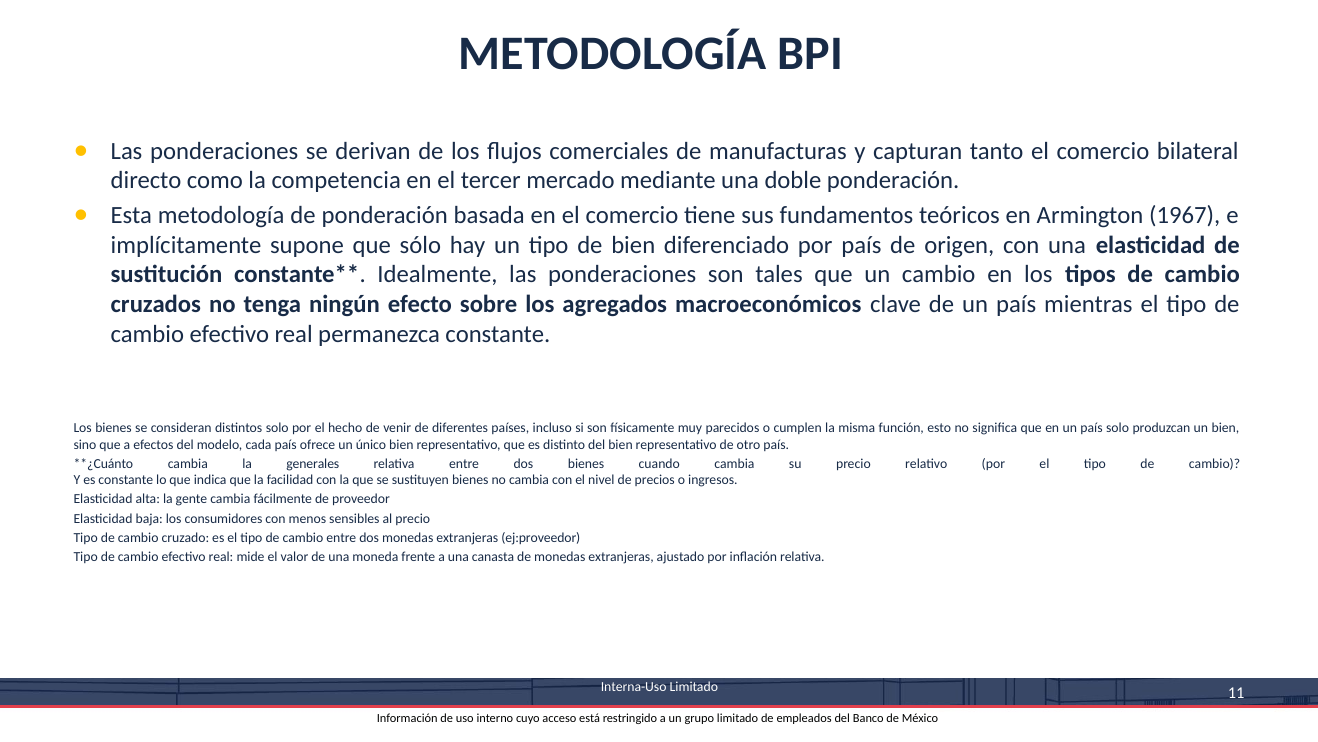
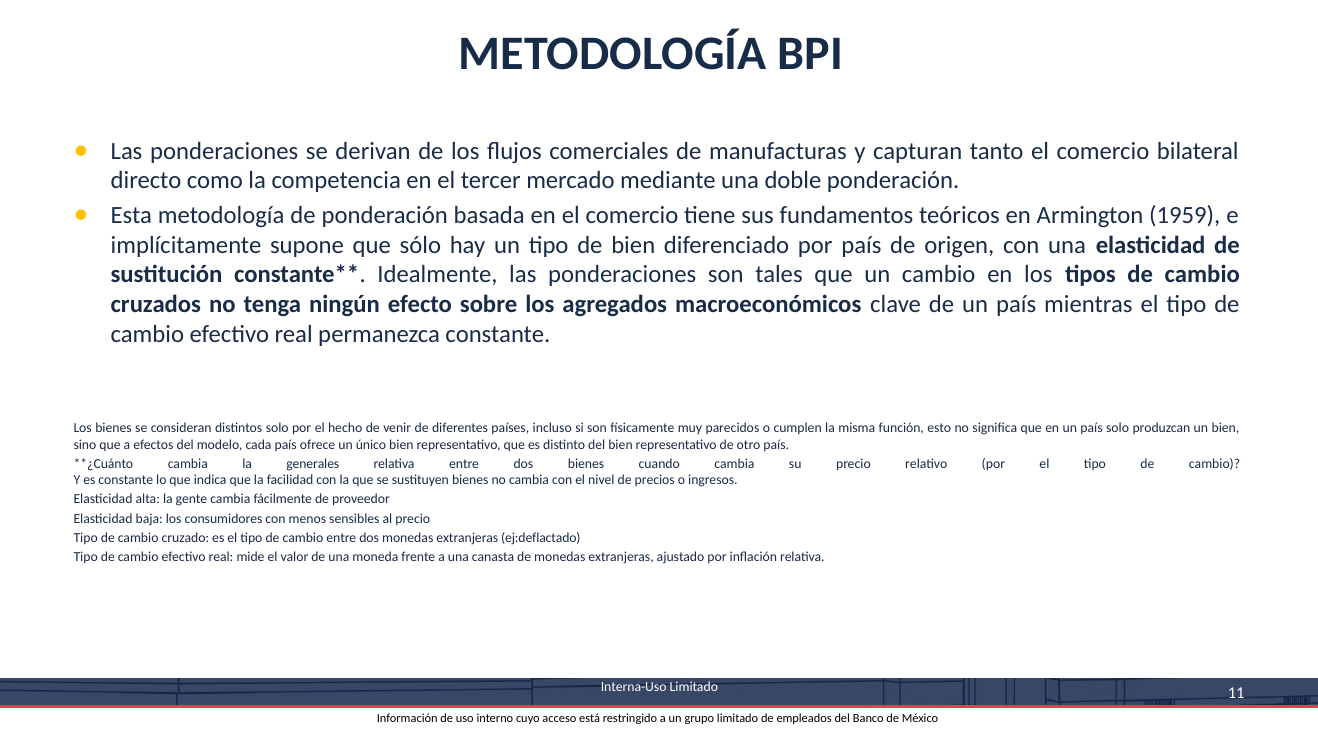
1967: 1967 -> 1959
ej:proveedor: ej:proveedor -> ej:deflactado
